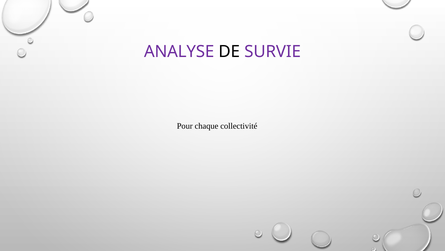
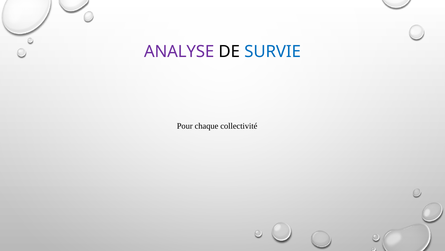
SURVIE colour: purple -> blue
